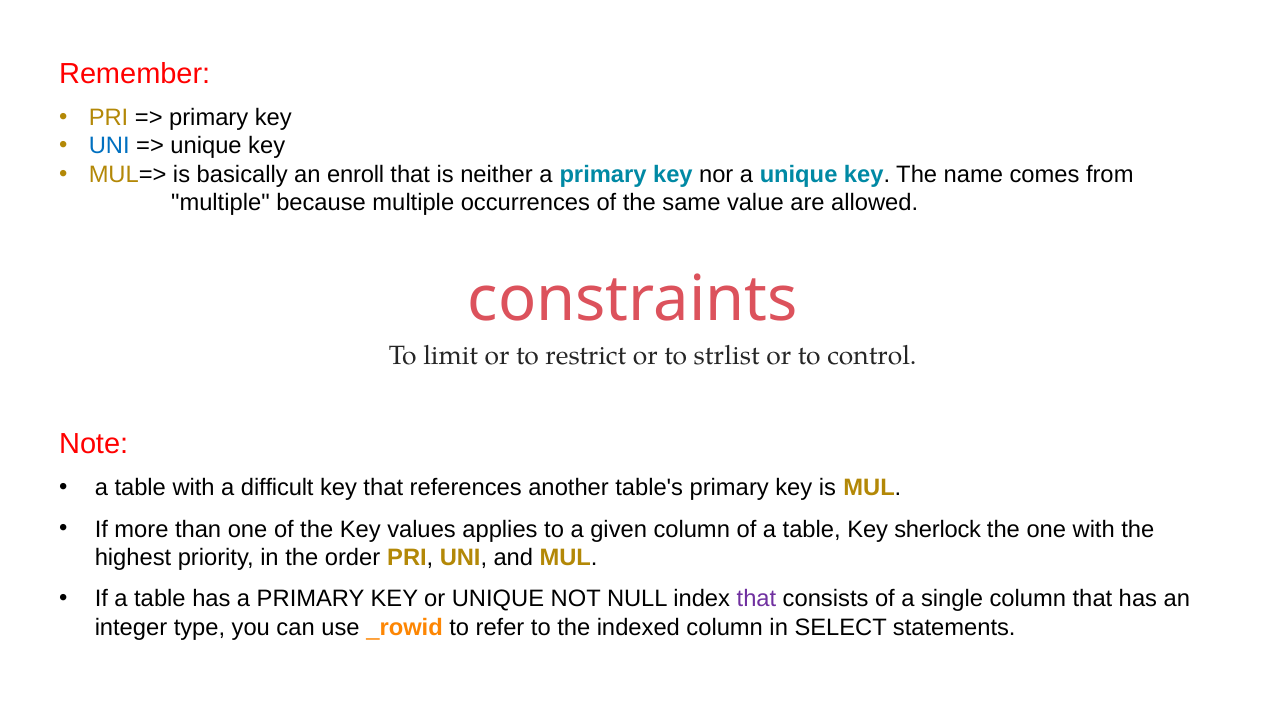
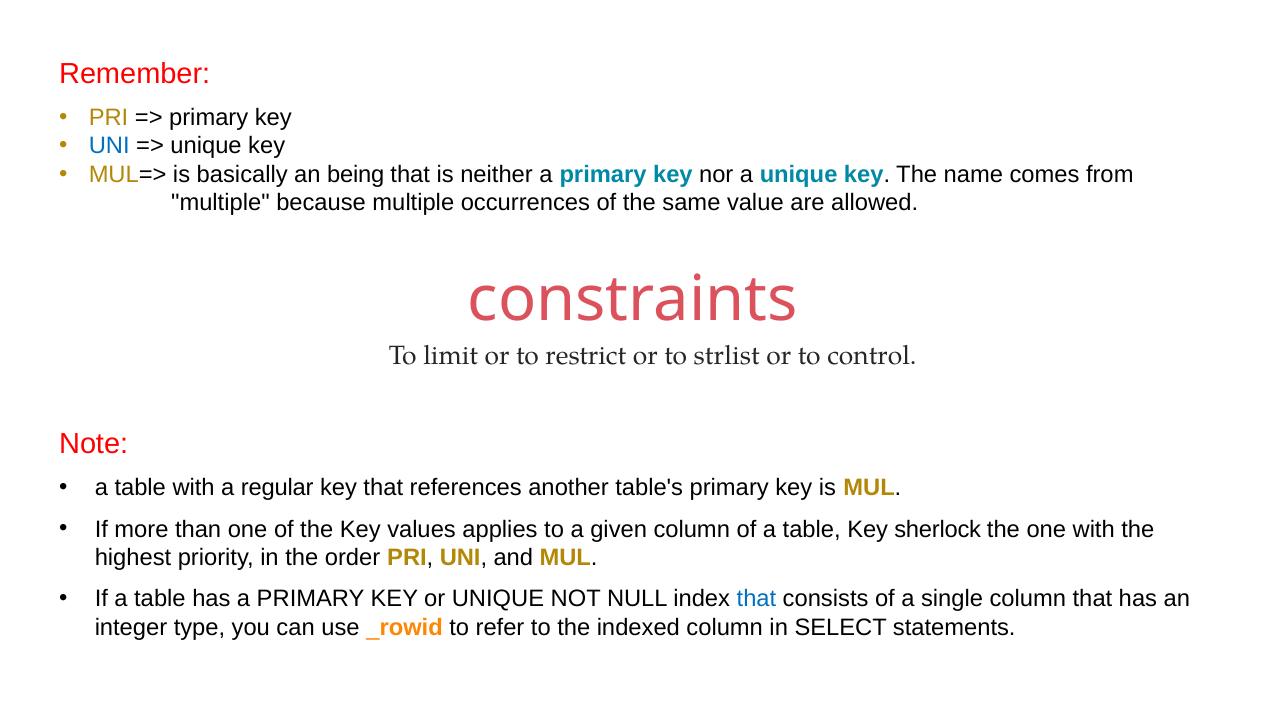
enroll: enroll -> being
difficult: difficult -> regular
that at (756, 599) colour: purple -> blue
